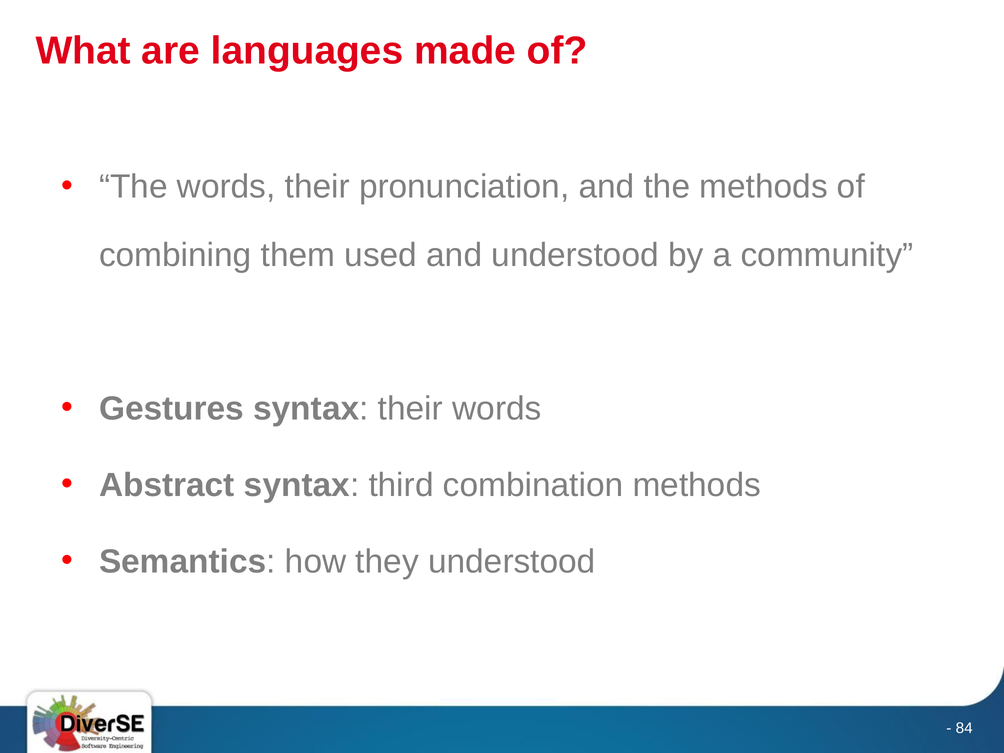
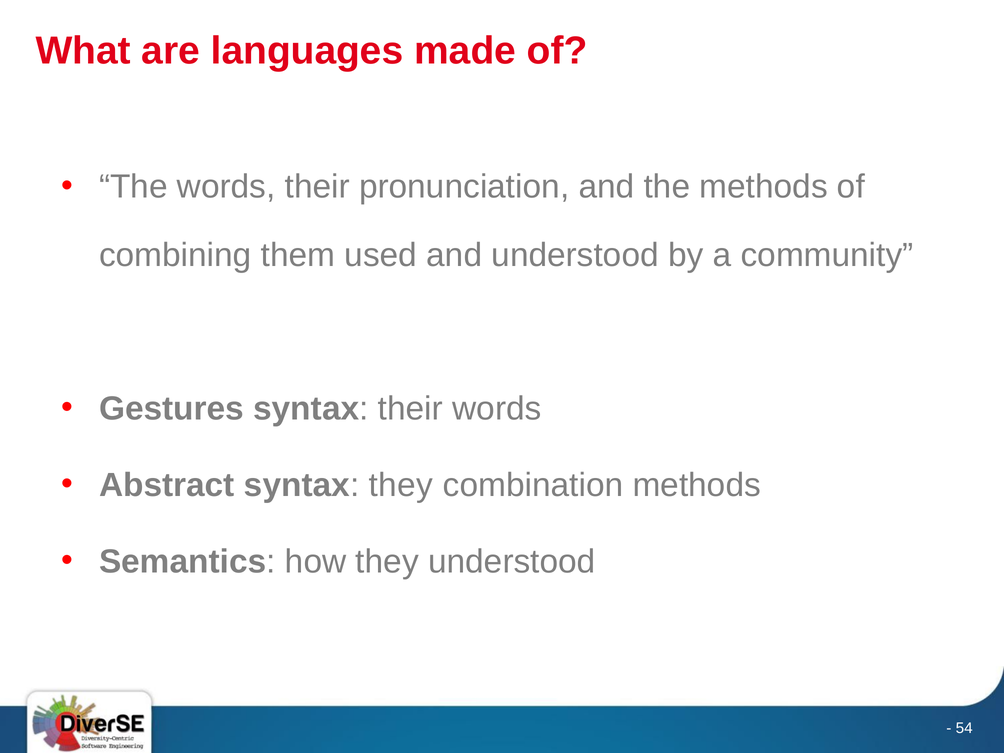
syntax third: third -> they
84: 84 -> 54
